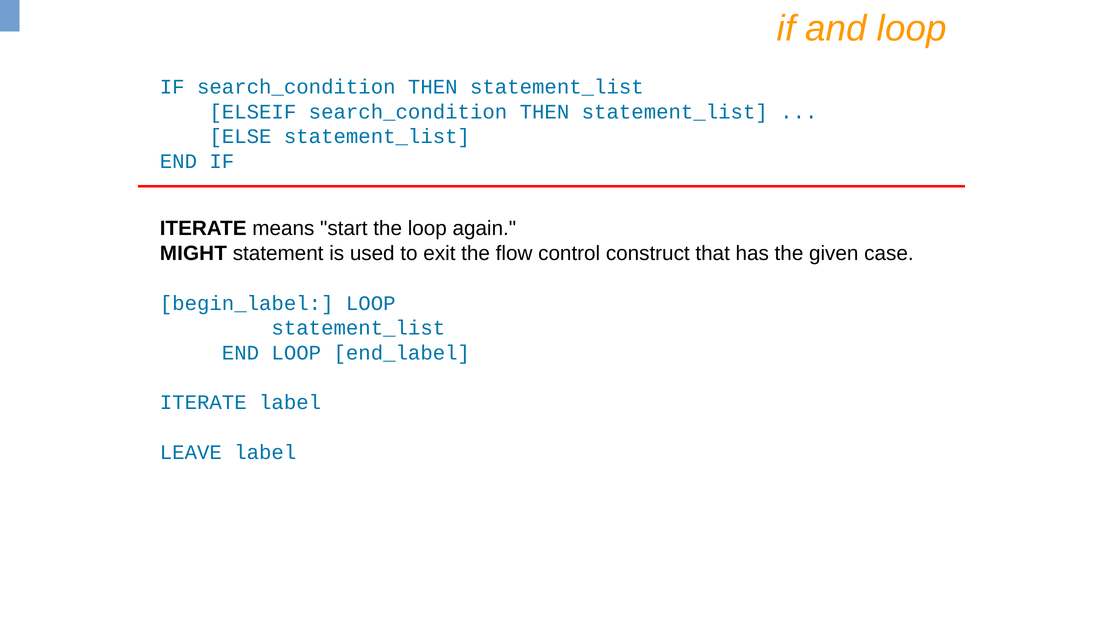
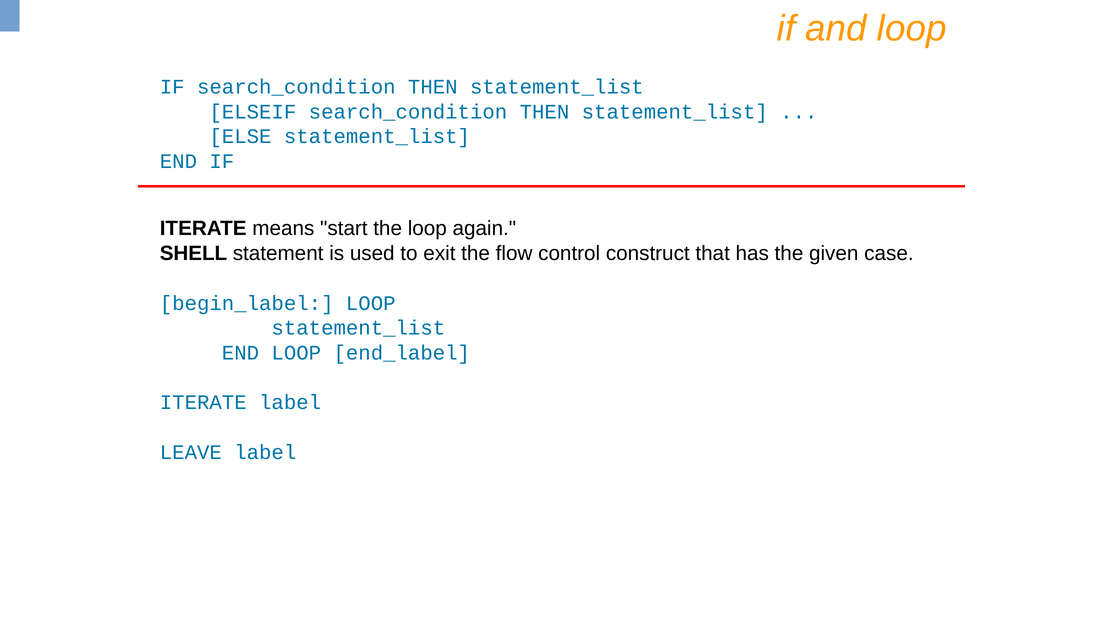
MIGHT: MIGHT -> SHELL
